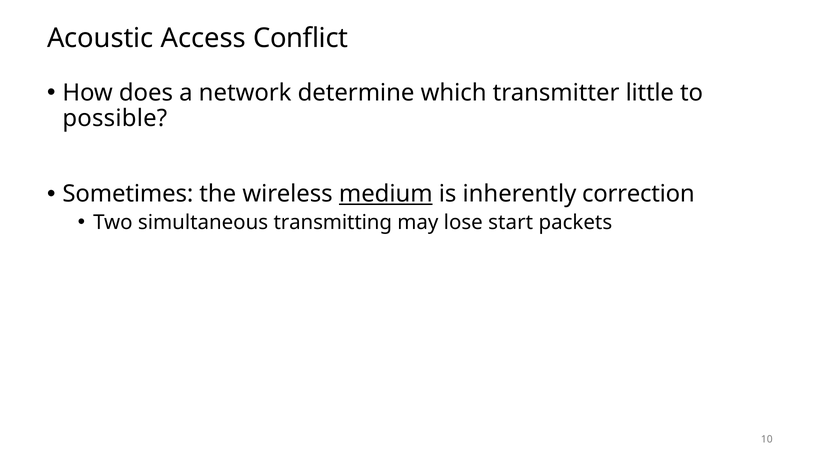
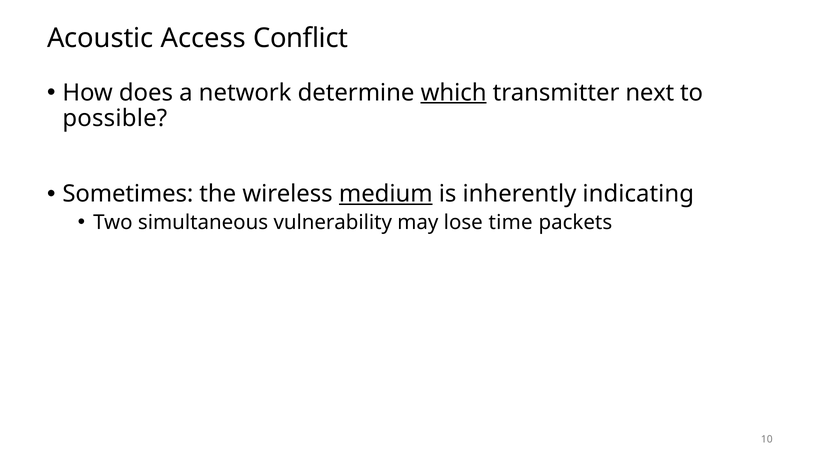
which underline: none -> present
little: little -> next
correction: correction -> indicating
transmitting: transmitting -> vulnerability
start: start -> time
